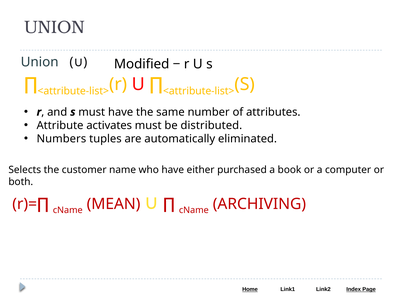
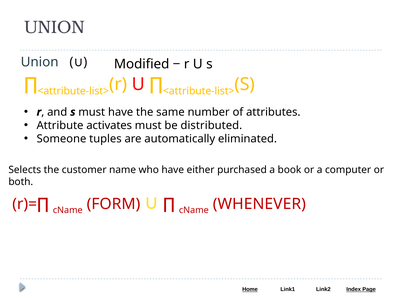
Numbers: Numbers -> Someone
MEAN: MEAN -> FORM
ARCHIVING: ARCHIVING -> WHENEVER
